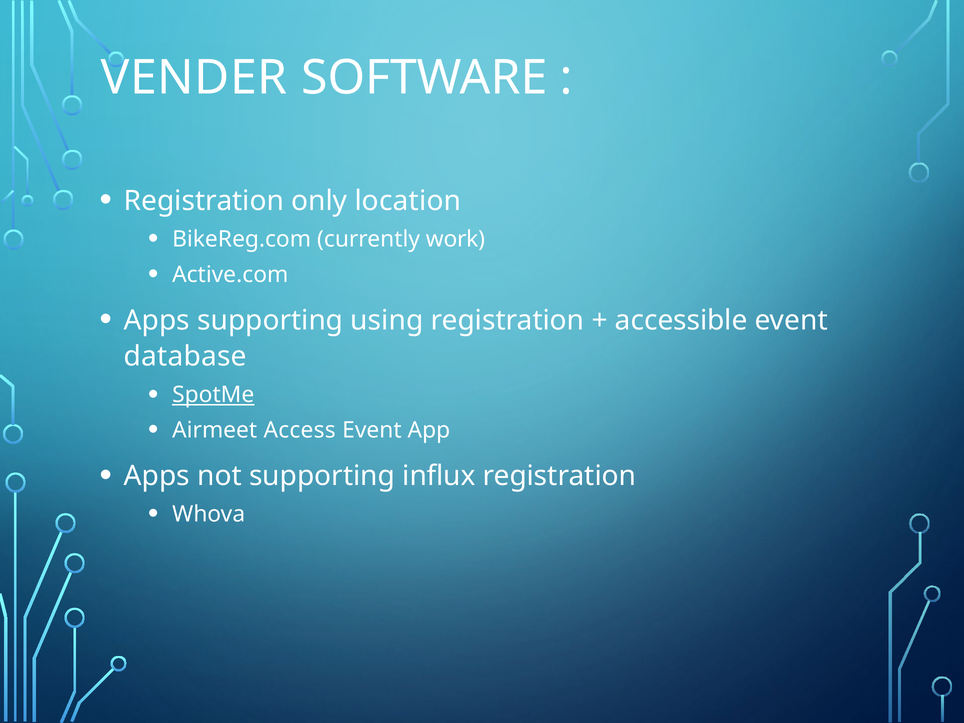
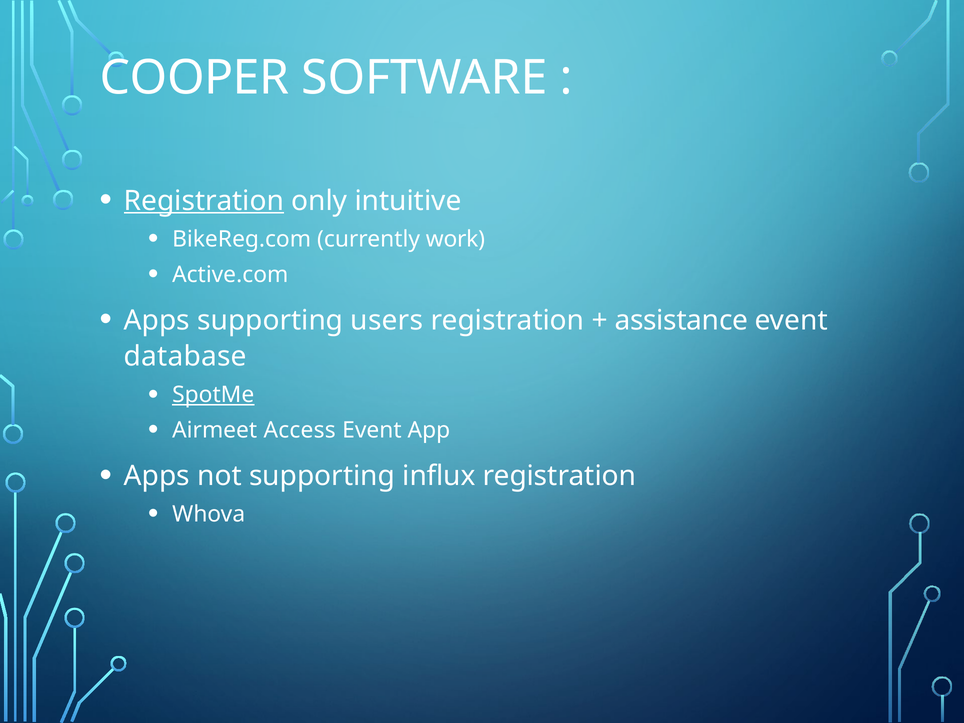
VENDER: VENDER -> COOPER
Registration at (204, 201) underline: none -> present
location: location -> intuitive
using: using -> users
accessible: accessible -> assistance
